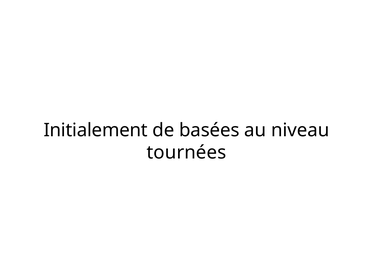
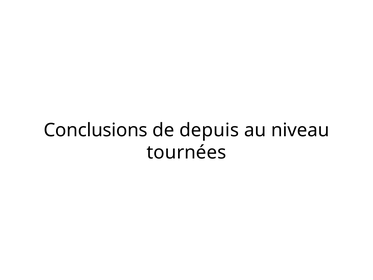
Initialement: Initialement -> Conclusions
basées: basées -> depuis
